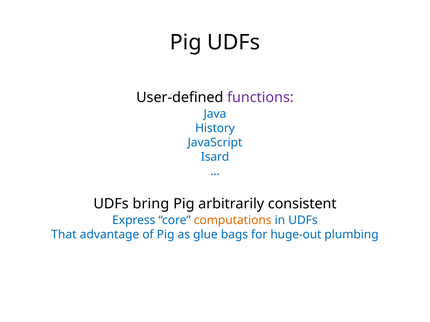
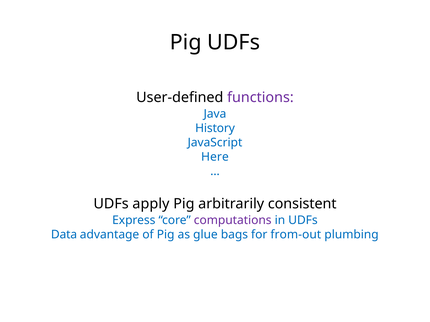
Isard: Isard -> Here
bring: bring -> apply
computations colour: orange -> purple
That: That -> Data
huge-out: huge-out -> from-out
